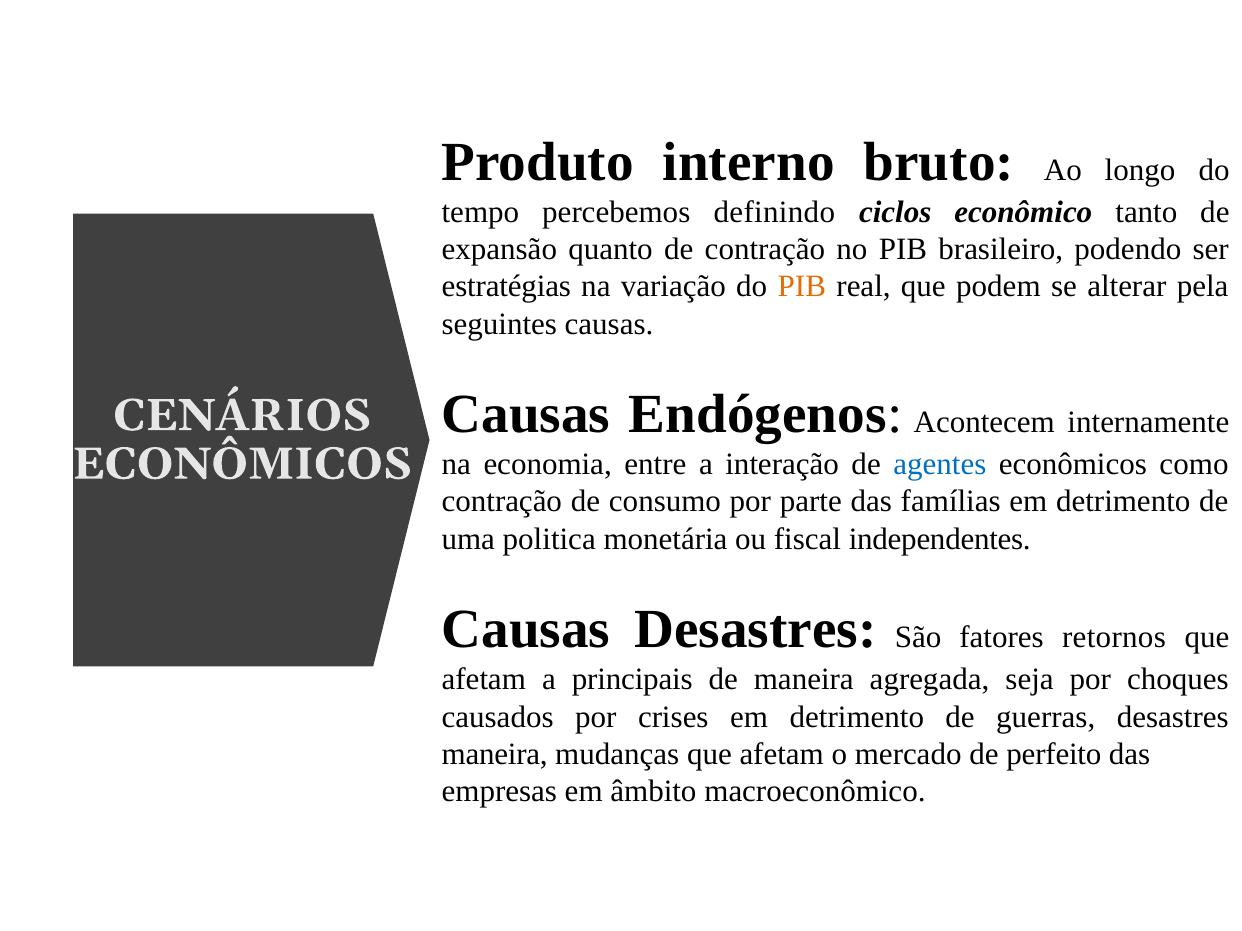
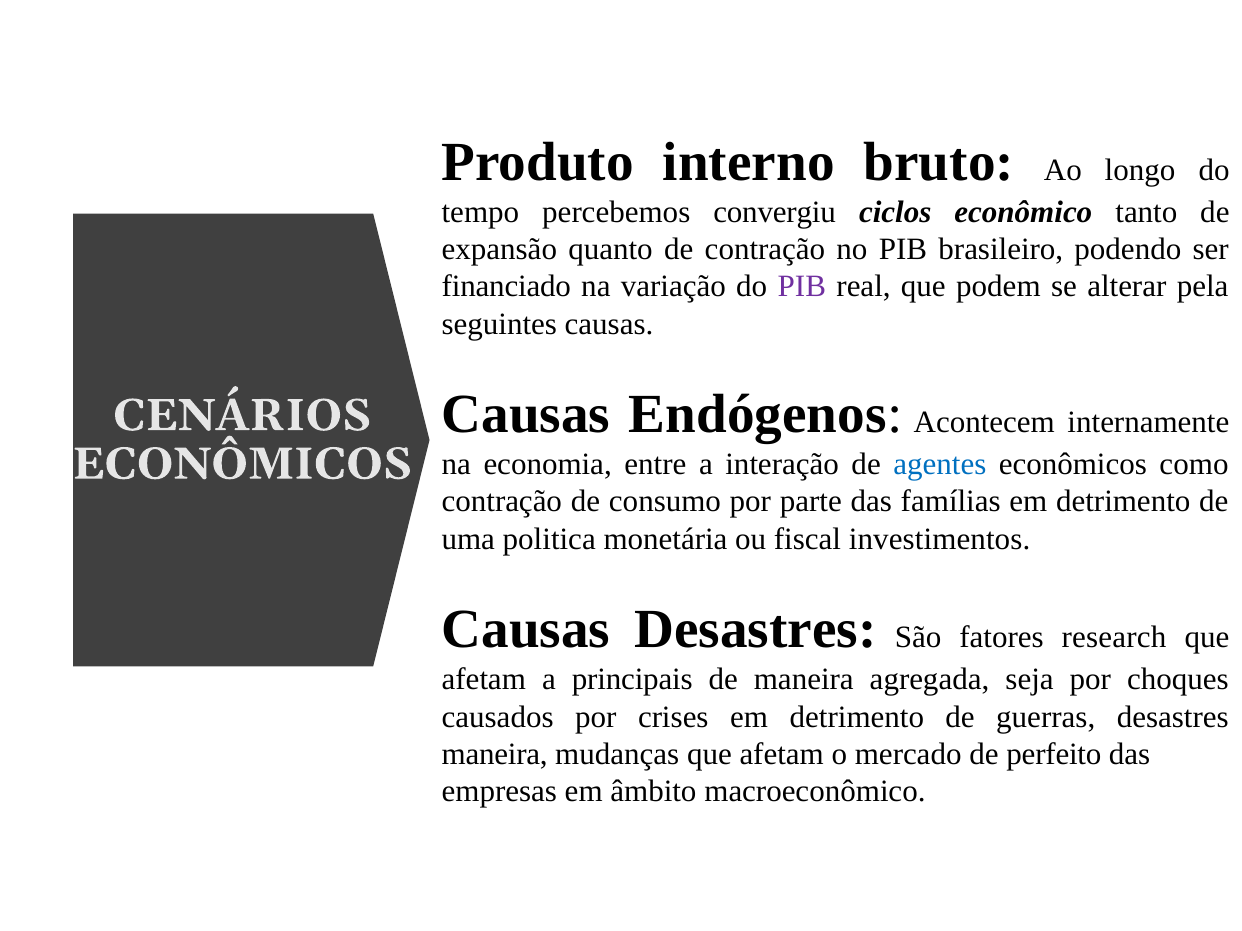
definindo: definindo -> convergiu
estratégias: estratégias -> financiado
PIB at (802, 287) colour: orange -> purple
independentes: independentes -> investimentos
retornos: retornos -> research
